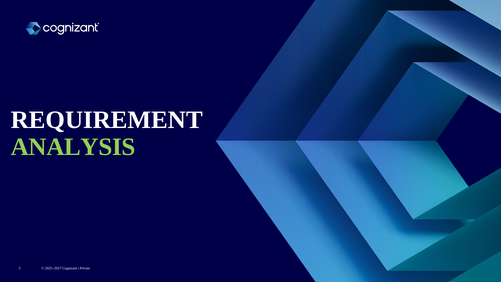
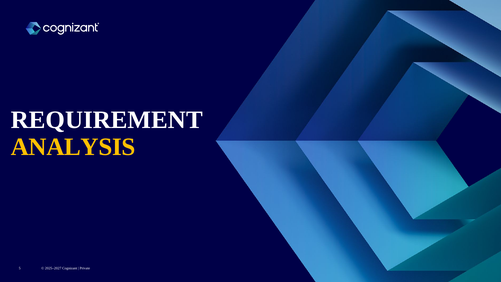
ANALYSIS colour: light green -> yellow
